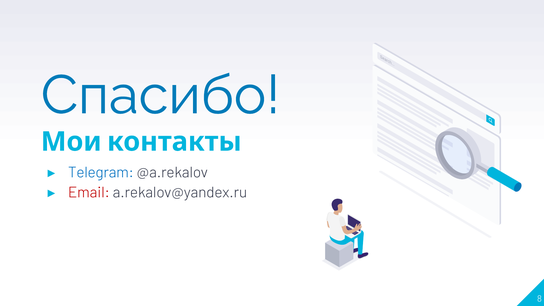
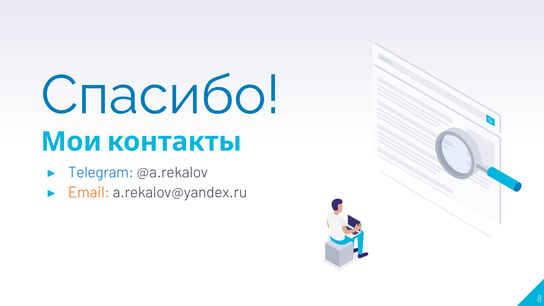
Email colour: red -> orange
